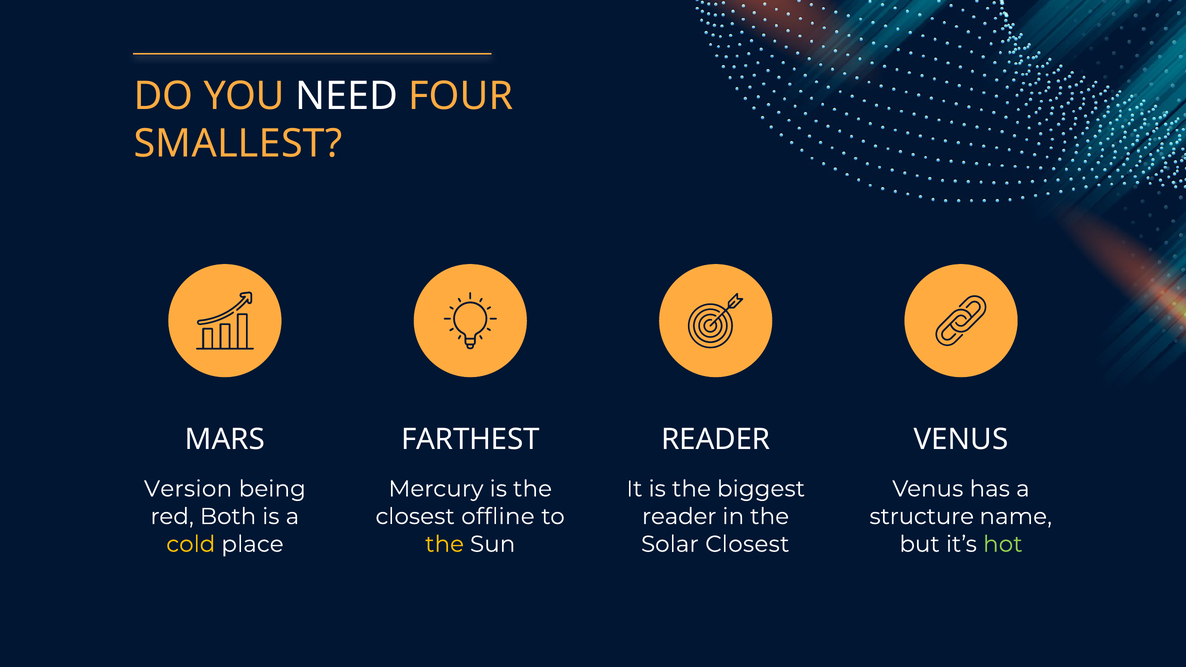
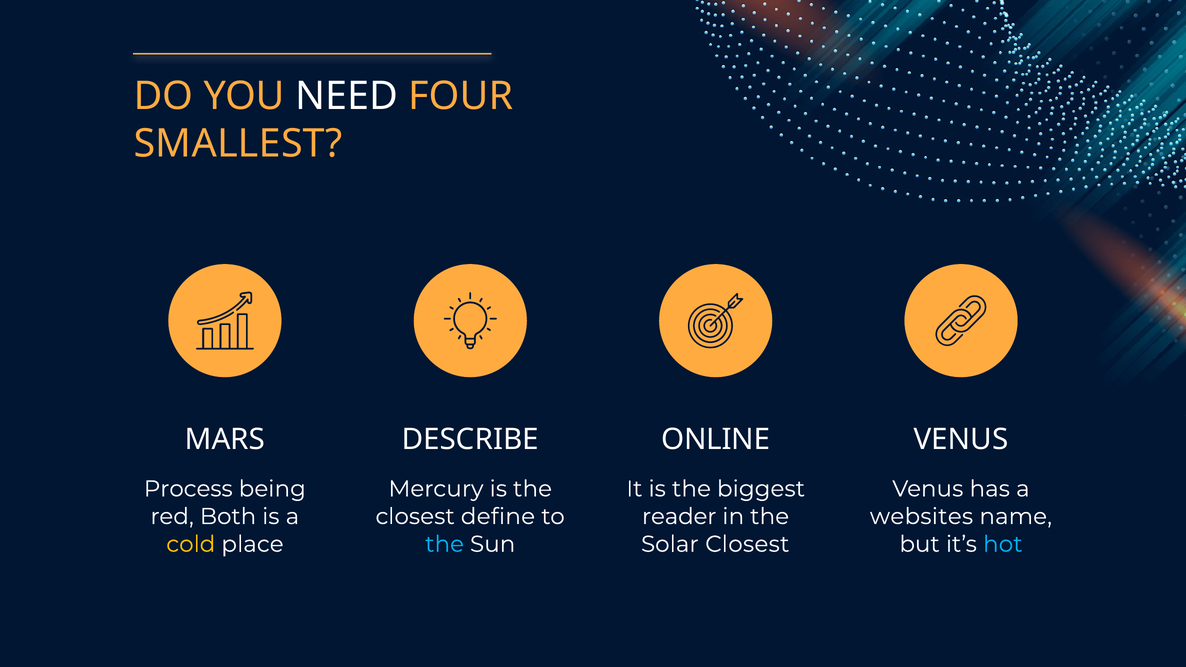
FARTHEST: FARTHEST -> DESCRIBE
READER at (716, 439): READER -> ONLINE
Version: Version -> Process
offline: offline -> define
structure: structure -> websites
the at (445, 544) colour: yellow -> light blue
hot colour: light green -> light blue
